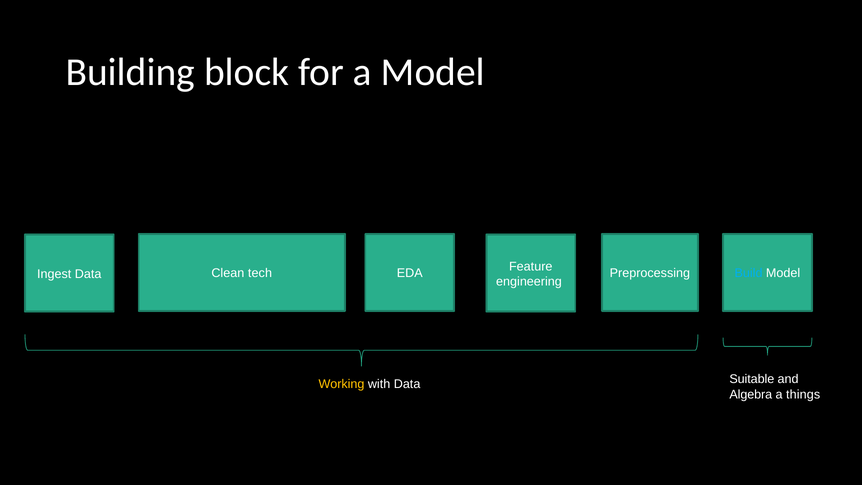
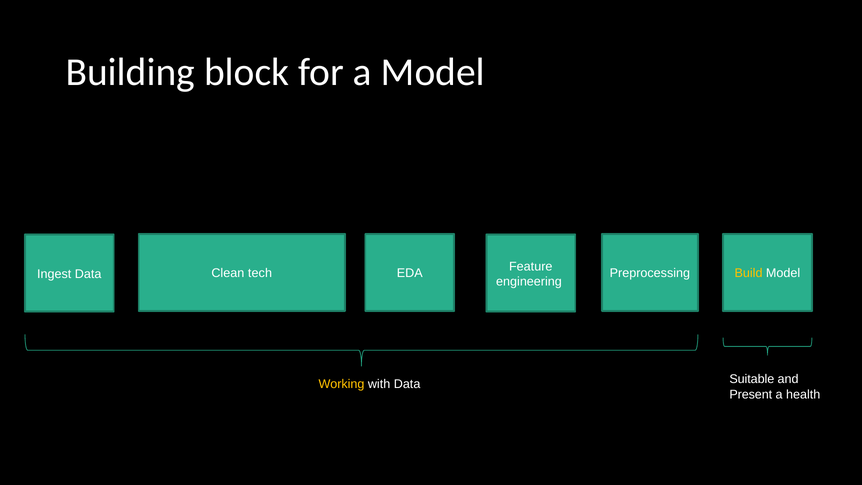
Build colour: light blue -> yellow
Algebra: Algebra -> Present
things: things -> health
